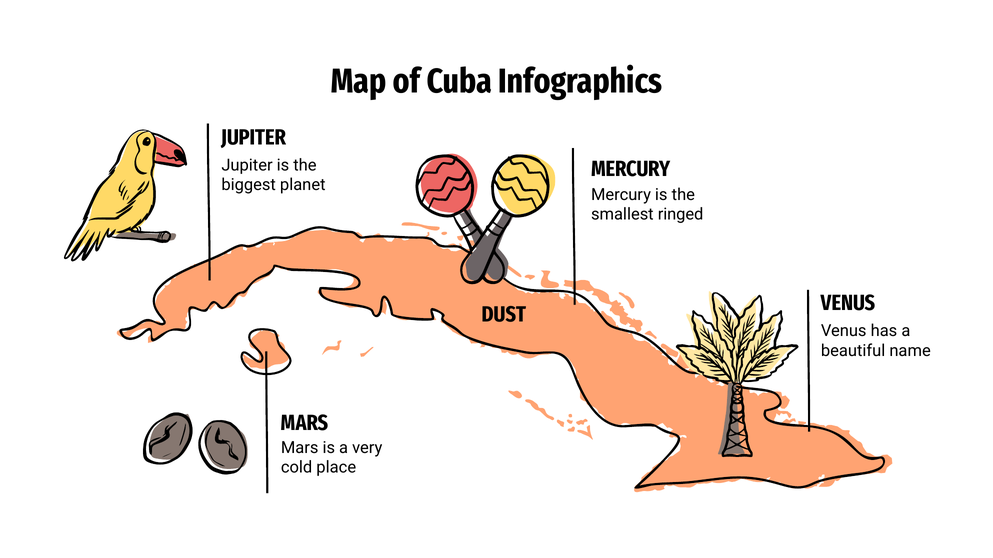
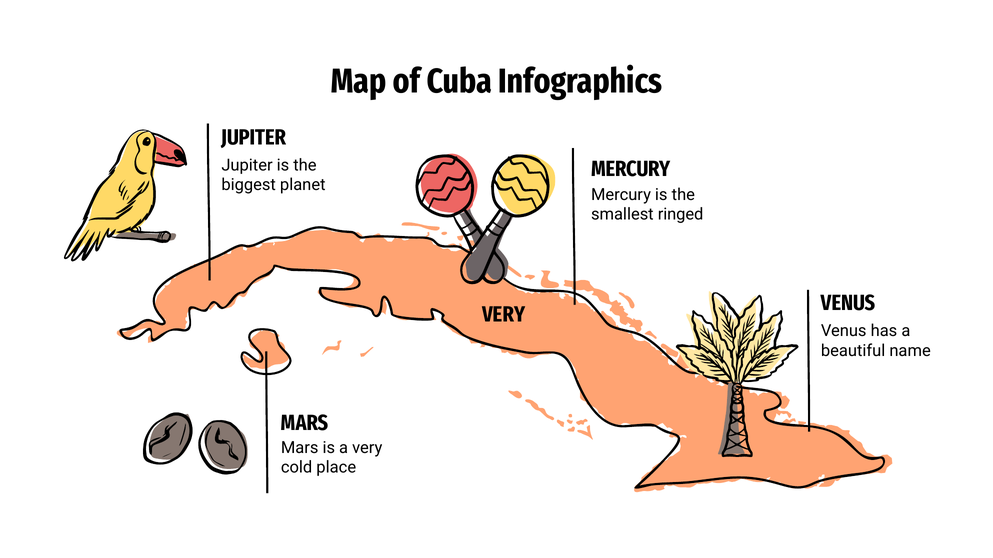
DUST at (504, 315): DUST -> VERY
